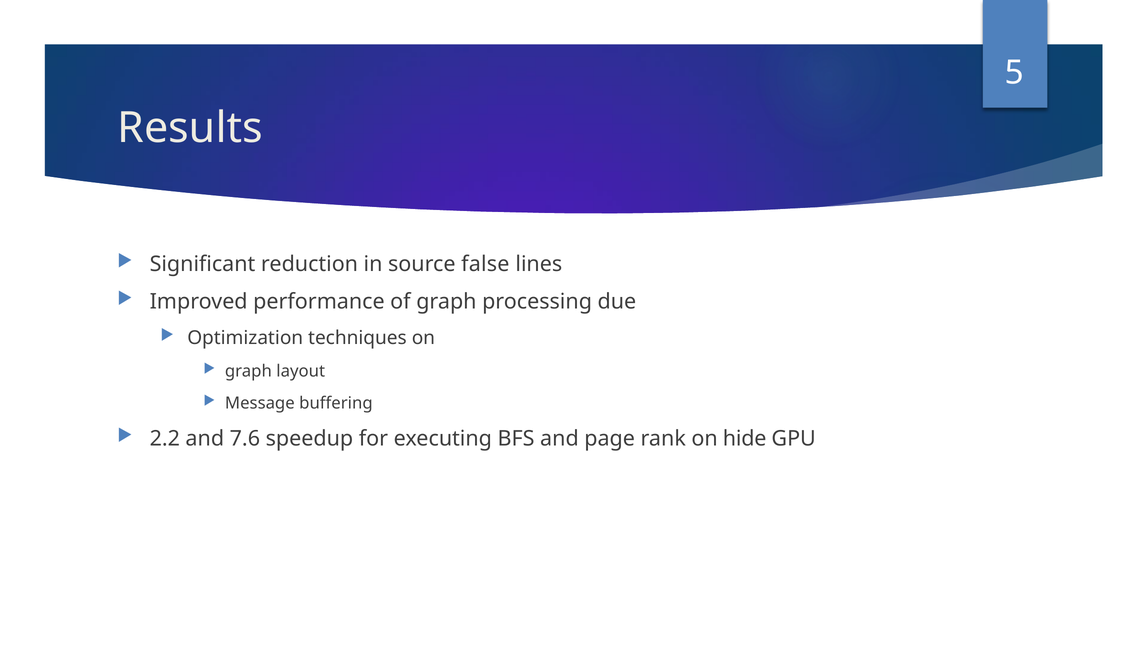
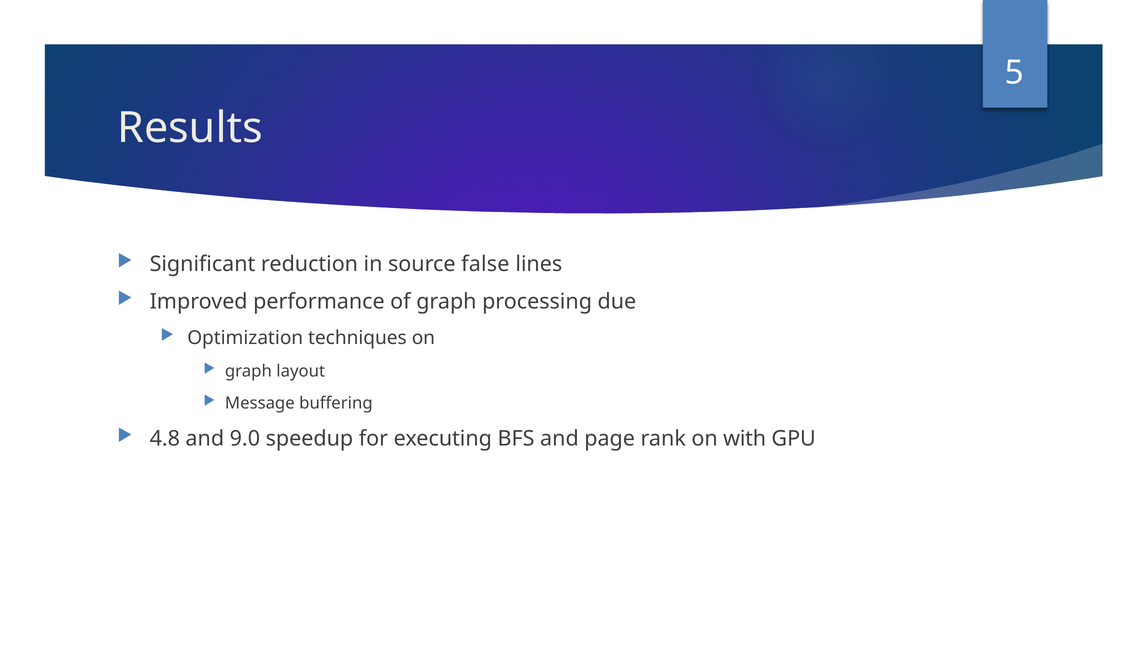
2.2: 2.2 -> 4.8
7.6: 7.6 -> 9.0
hide: hide -> with
